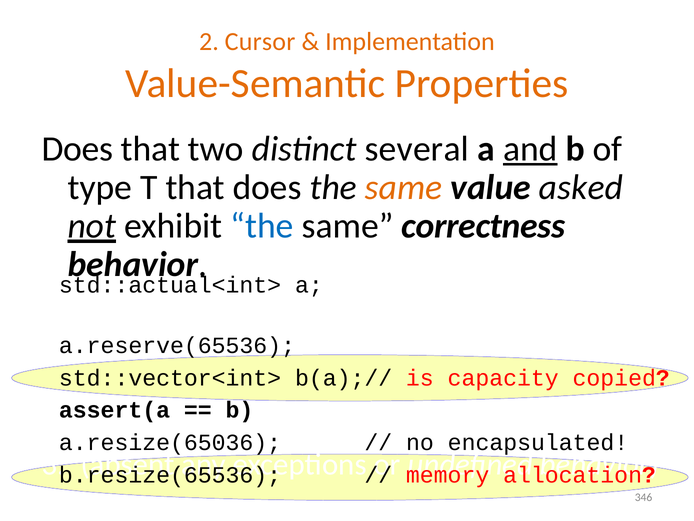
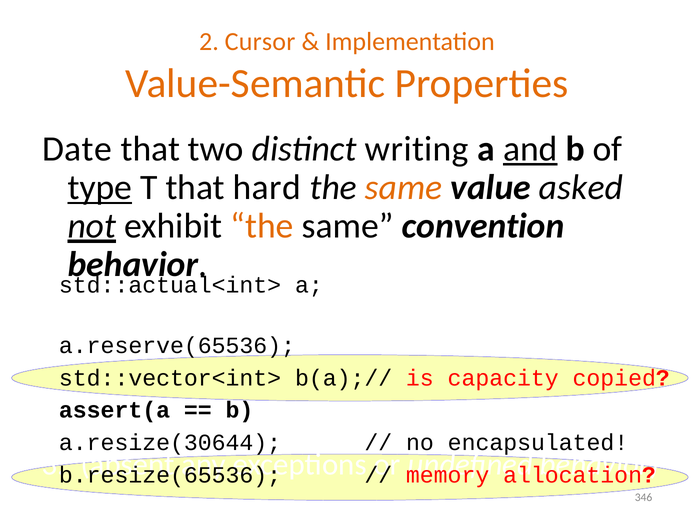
Does at (77, 149): Does -> Date
several: several -> writing
type underline: none -> present
that does: does -> hard
the at (262, 226) colour: blue -> orange
correctness: correctness -> convention
a.resize(65036: a.resize(65036 -> a.resize(30644
